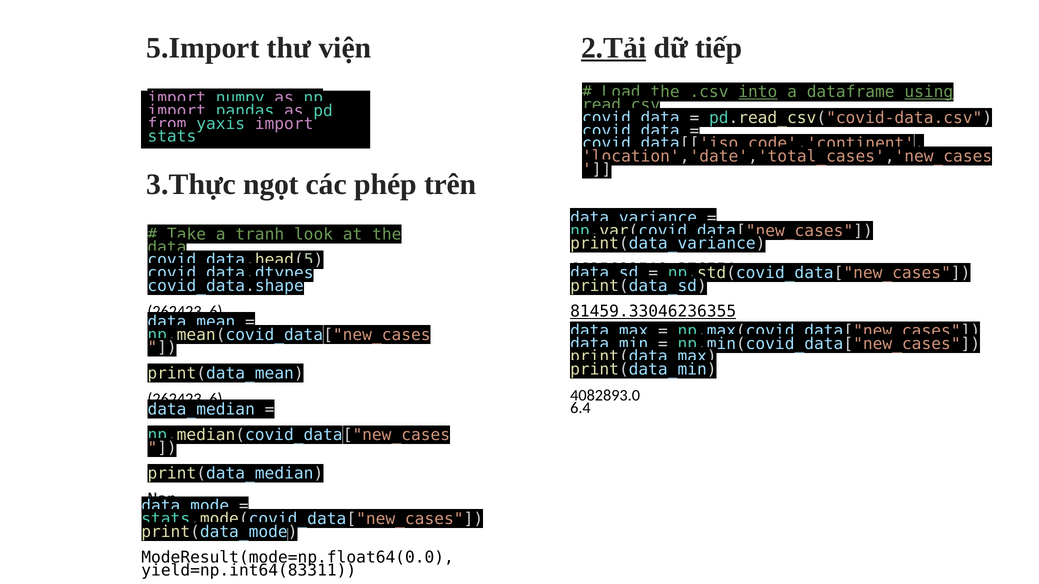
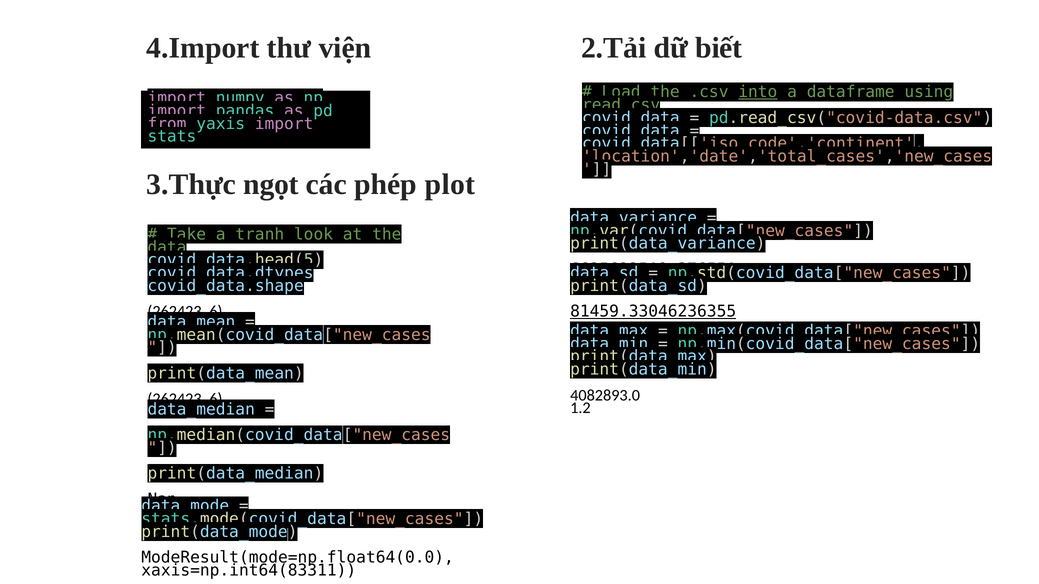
2.Tải underline: present -> none
tiếp: tiếp -> biết
5.Import: 5.Import -> 4.Import
using underline: present -> none
trên: trên -> plot
6.4: 6.4 -> 1.2
yield=np.int64(83311: yield=np.int64(83311 -> xaxis=np.int64(83311
